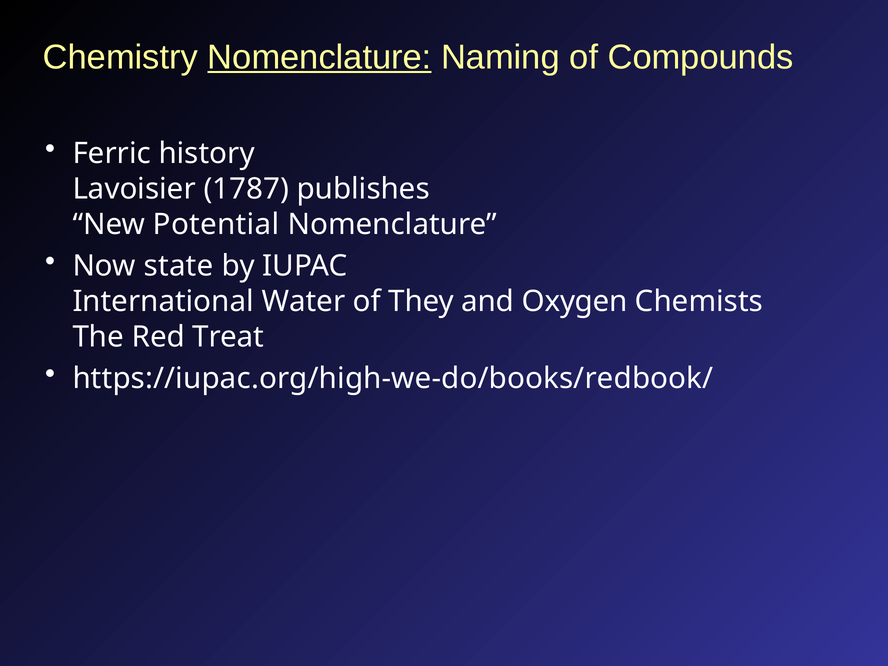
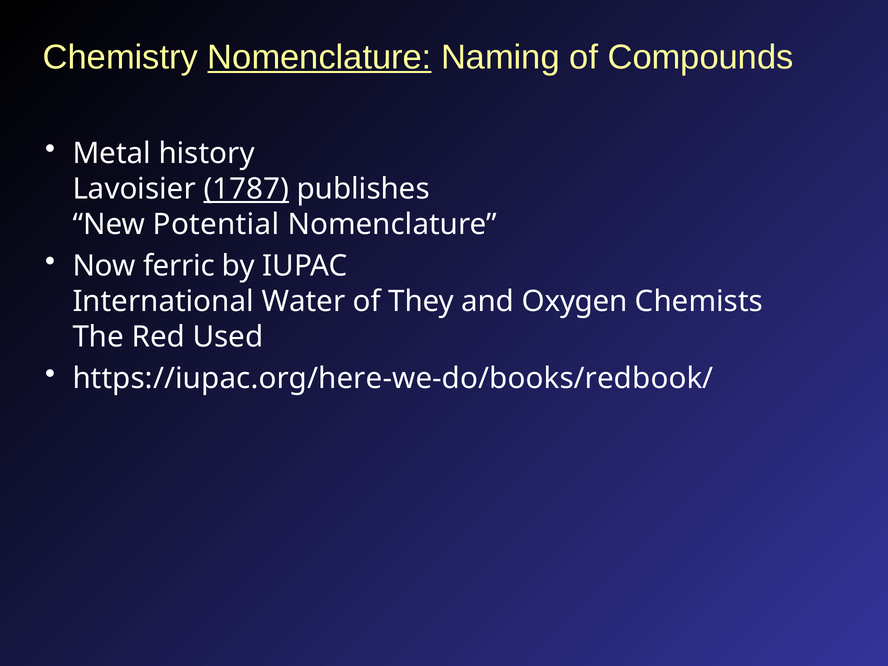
Ferric: Ferric -> Metal
1787 underline: none -> present
state: state -> ferric
Treat: Treat -> Used
https://iupac.org/high-we-do/books/redbook/: https://iupac.org/high-we-do/books/redbook/ -> https://iupac.org/here-we-do/books/redbook/
